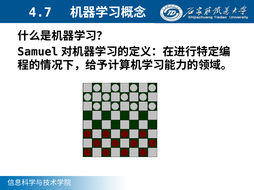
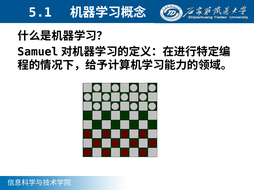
4.7: 4.7 -> 5.1
